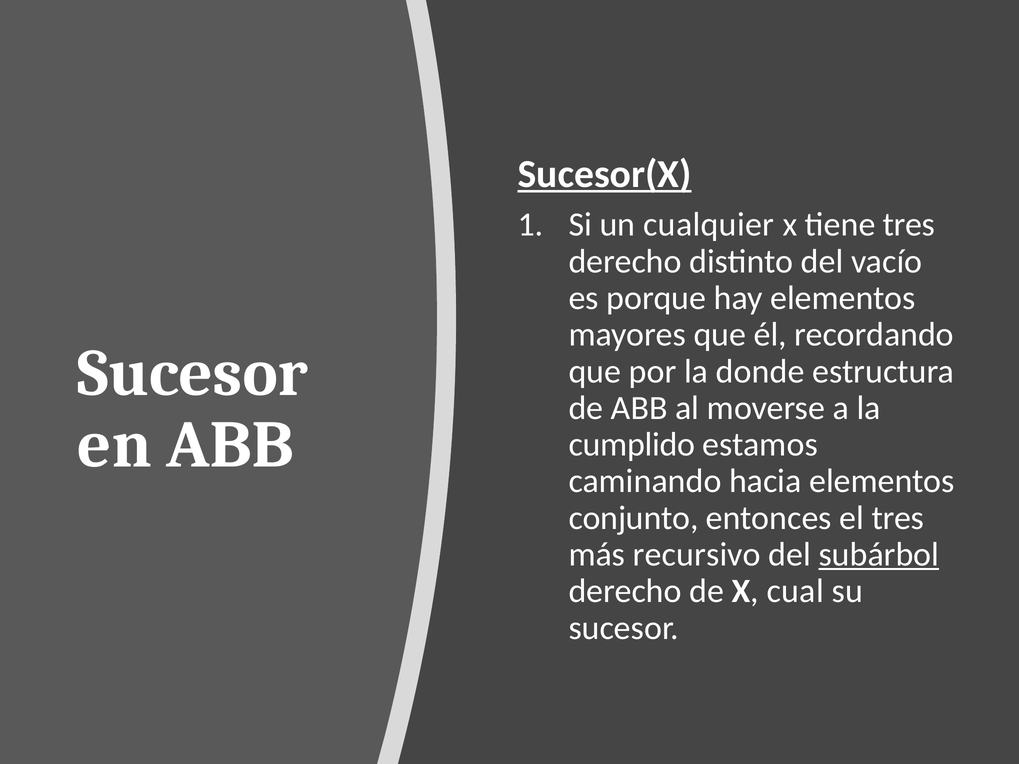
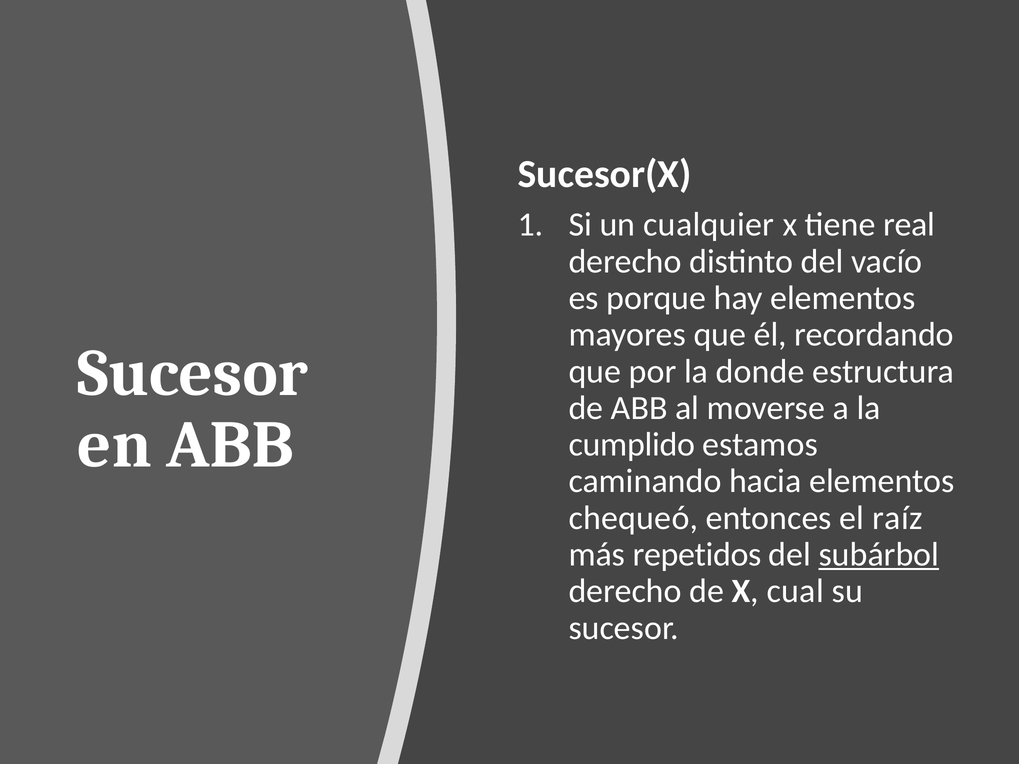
Sucesor(X underline: present -> none
tiene tres: tres -> real
conjunto: conjunto -> chequeó
el tres: tres -> raíz
recursivo: recursivo -> repetidos
